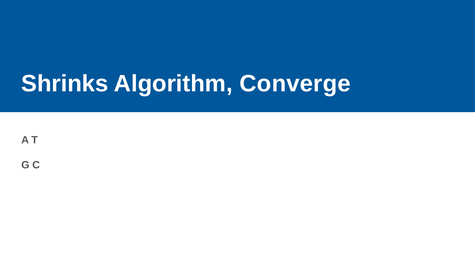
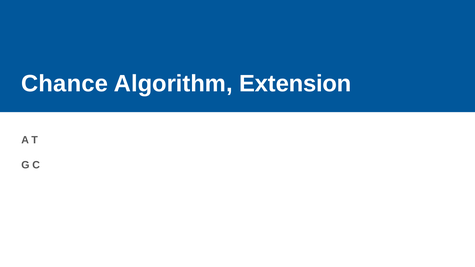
Shrinks: Shrinks -> Chance
Converge: Converge -> Extension
